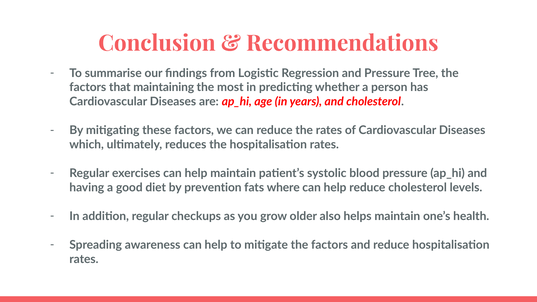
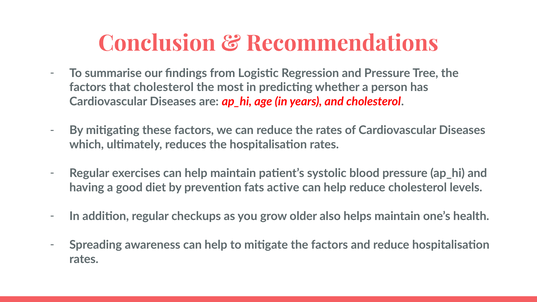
that maintaining: maintaining -> cholesterol
where: where -> active
